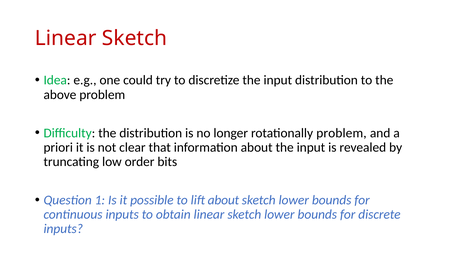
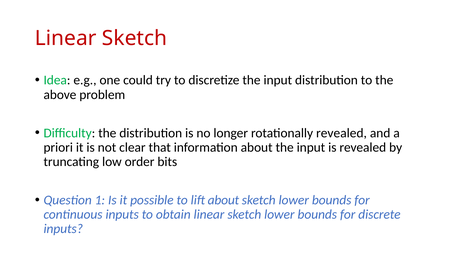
rotationally problem: problem -> revealed
